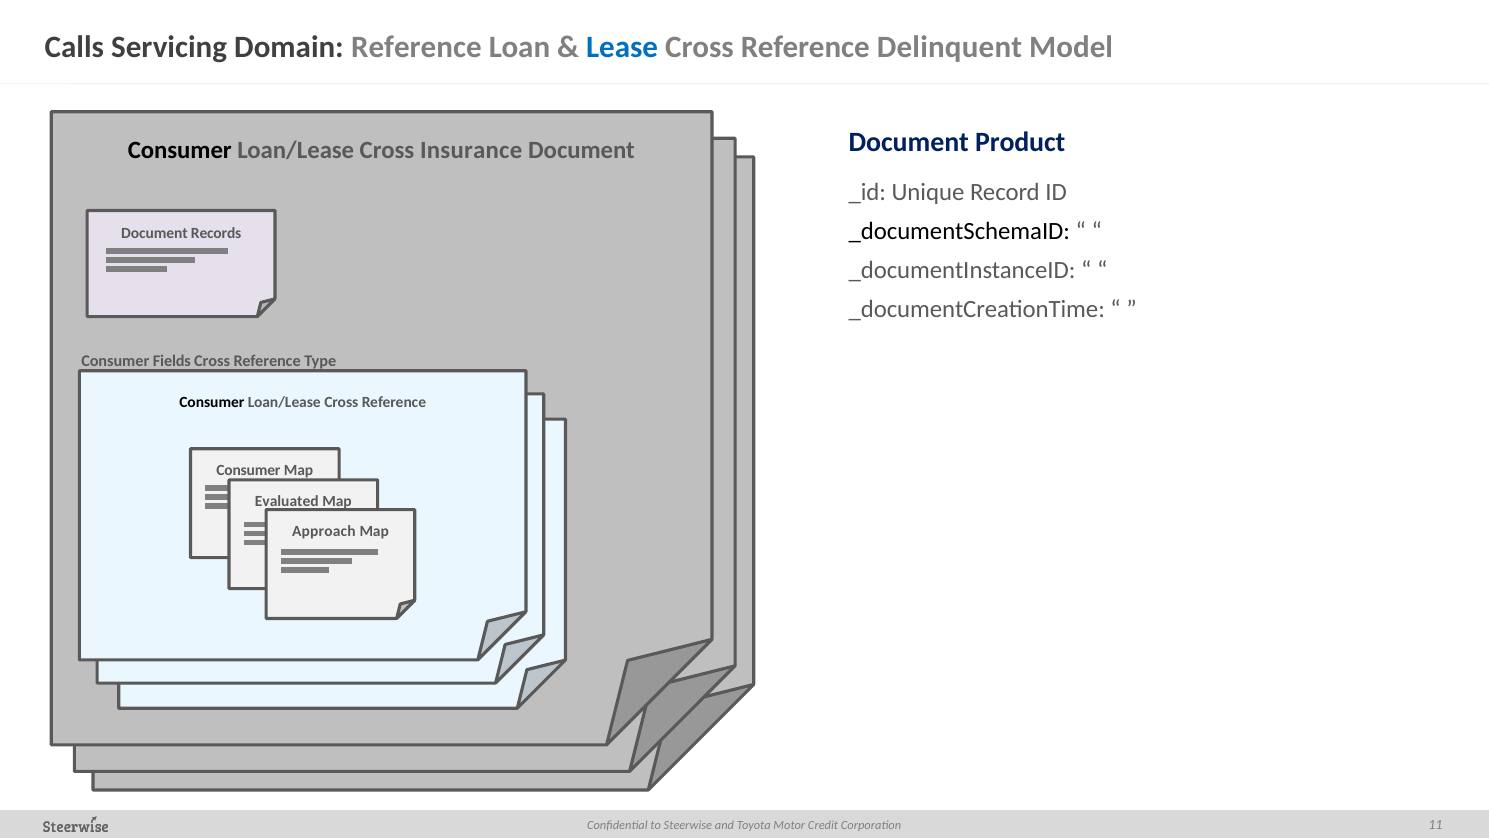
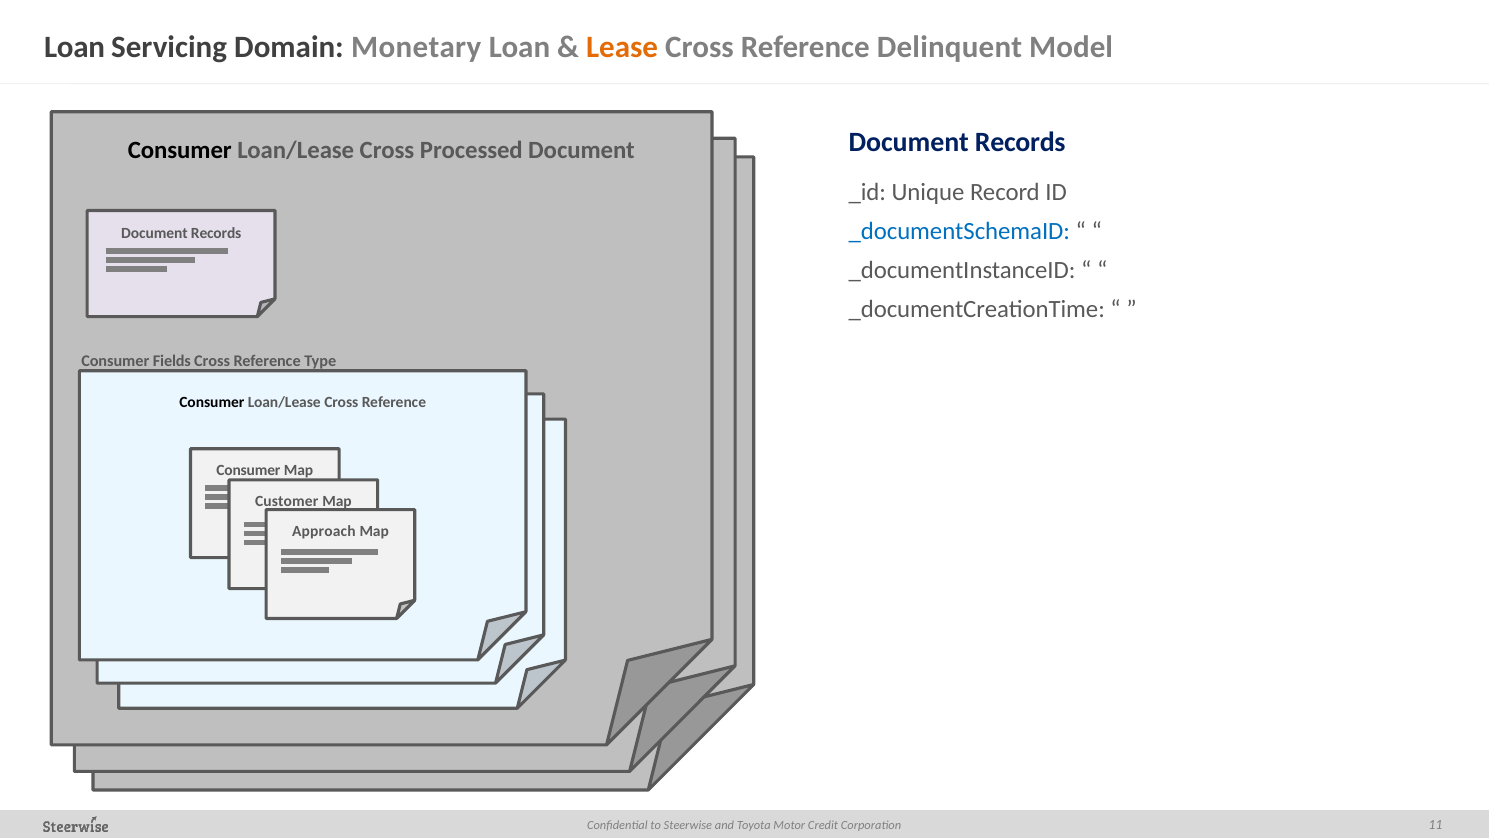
Calls at (74, 47): Calls -> Loan
Domain Reference: Reference -> Monetary
Lease at (622, 47) colour: blue -> orange
Product at (1020, 142): Product -> Records
Insurance: Insurance -> Processed
_documentSchemaID colour: black -> blue
Evaluated: Evaluated -> Customer
